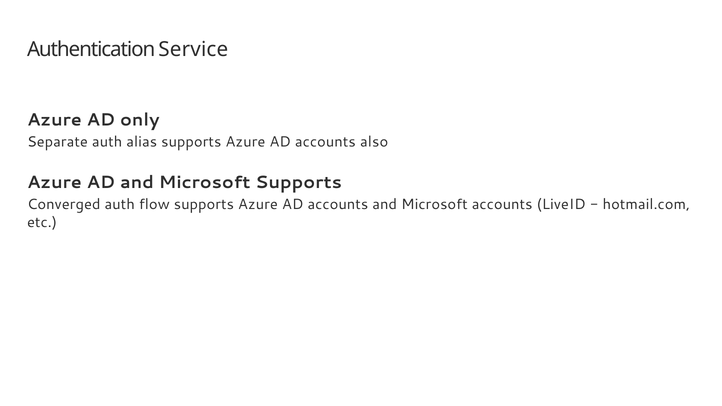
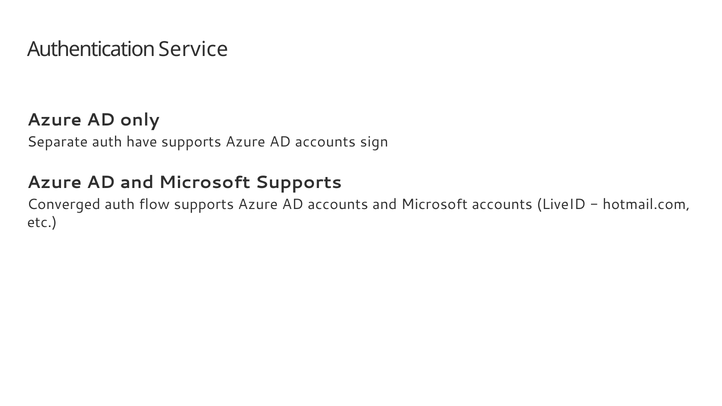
alias: alias -> have
also: also -> sign
